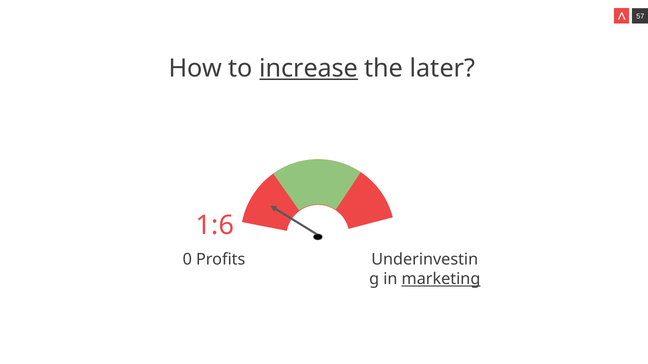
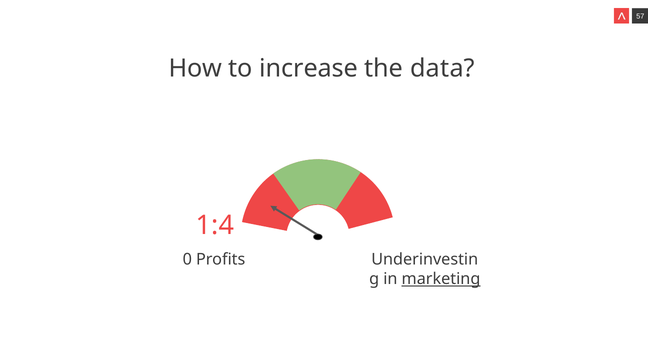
increase underline: present -> none
later: later -> data
1:6: 1:6 -> 1:4
